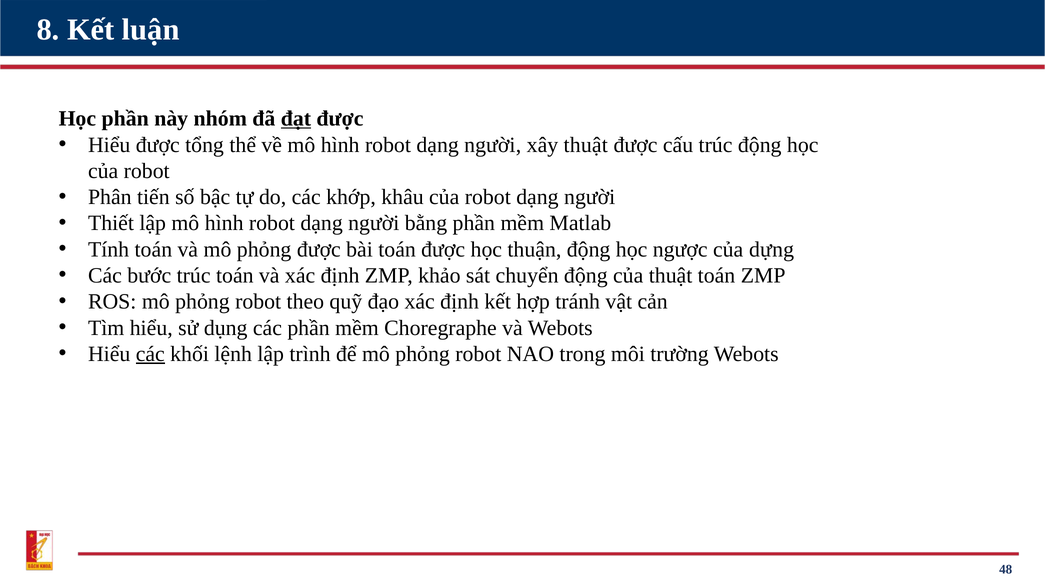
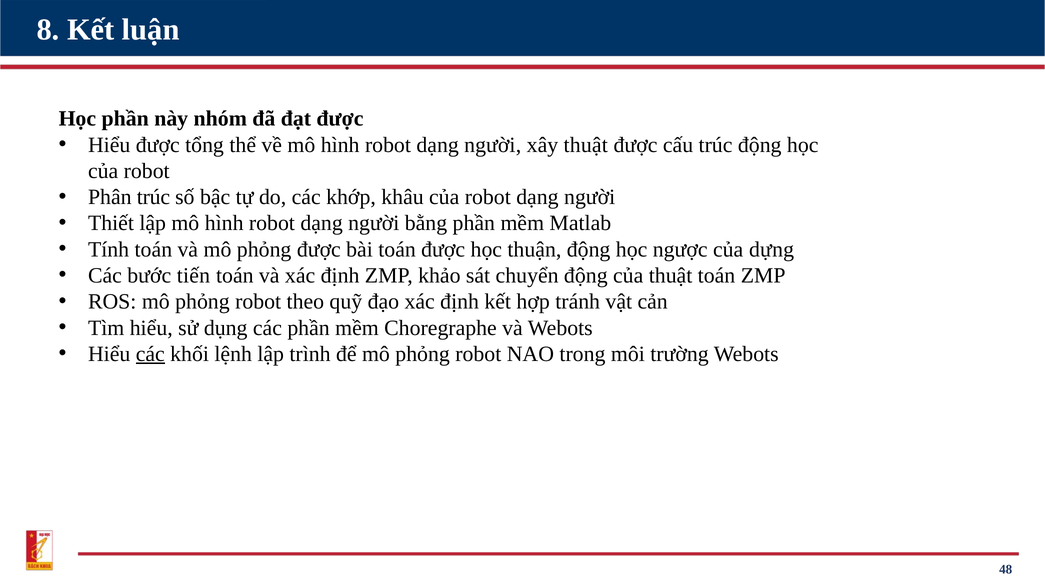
đạt underline: present -> none
Phân tiến: tiến -> trúc
bước trúc: trúc -> tiến
